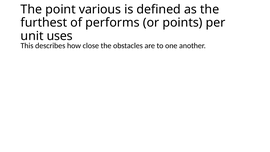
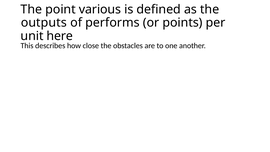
furthest: furthest -> outputs
uses: uses -> here
